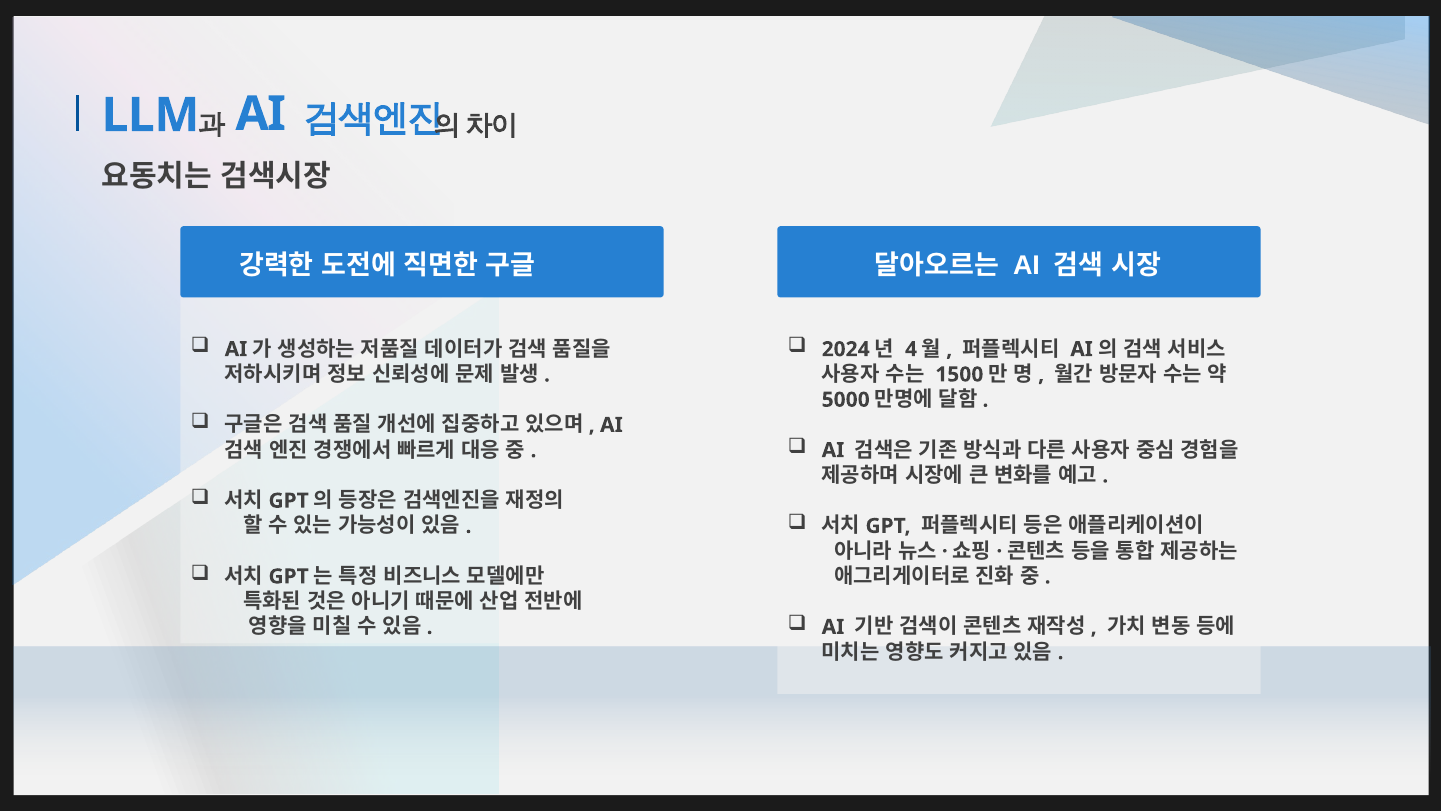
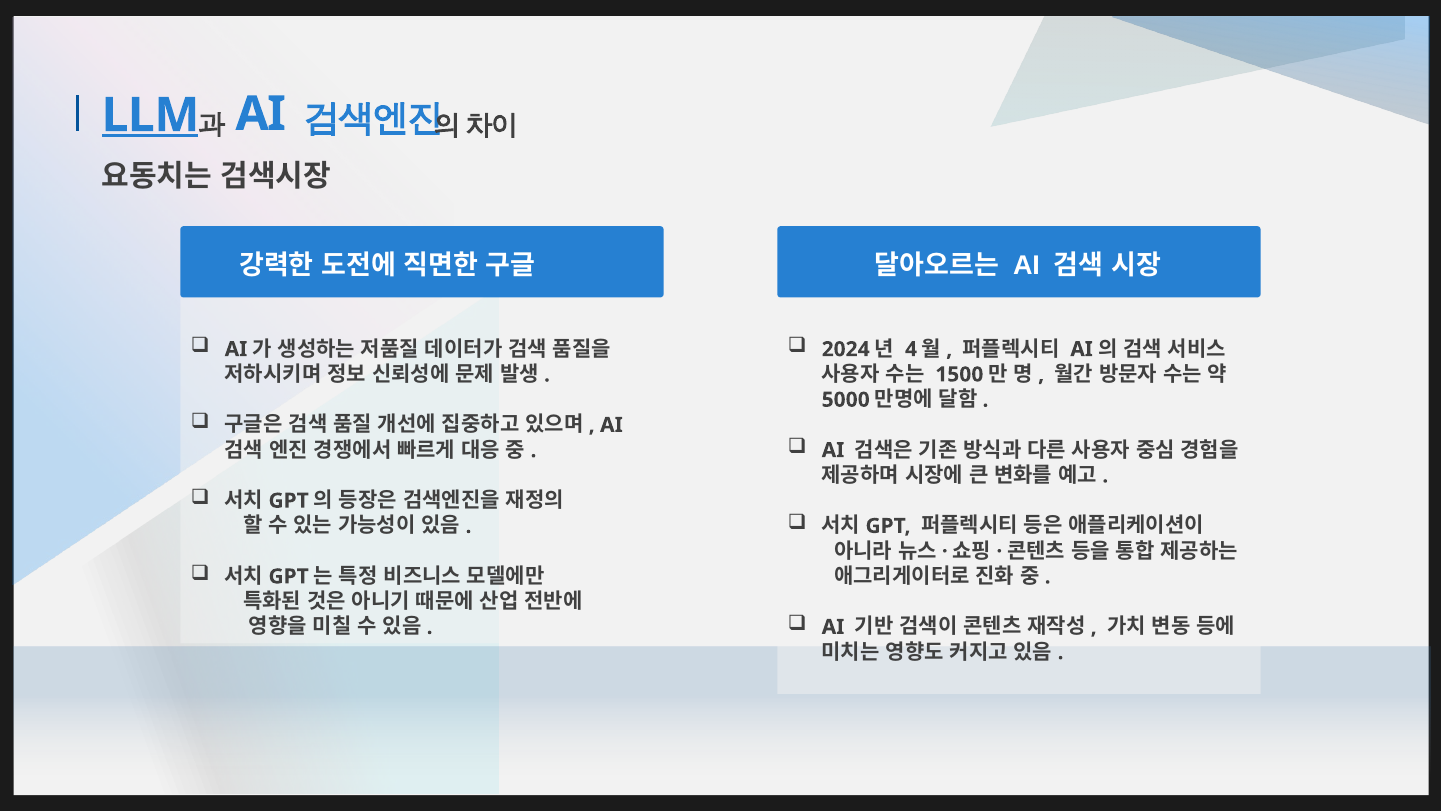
LLM underline: none -> present
